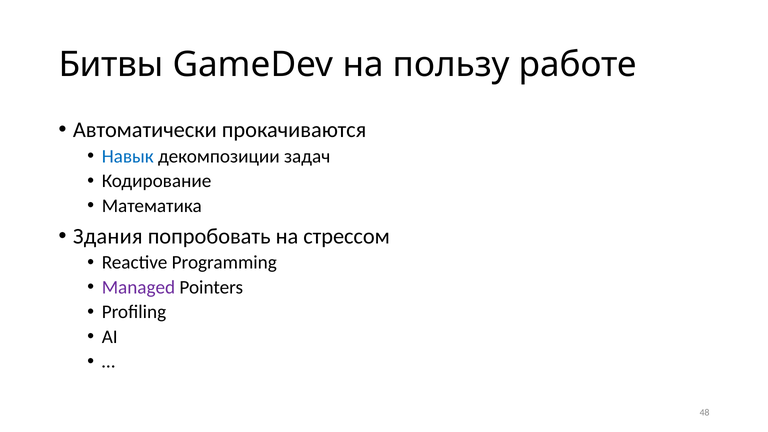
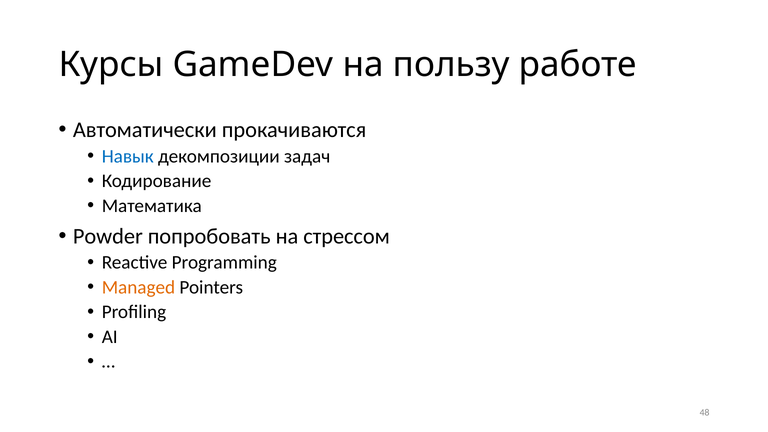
Битвы: Битвы -> Курсы
Здания: Здания -> Powder
Managed colour: purple -> orange
